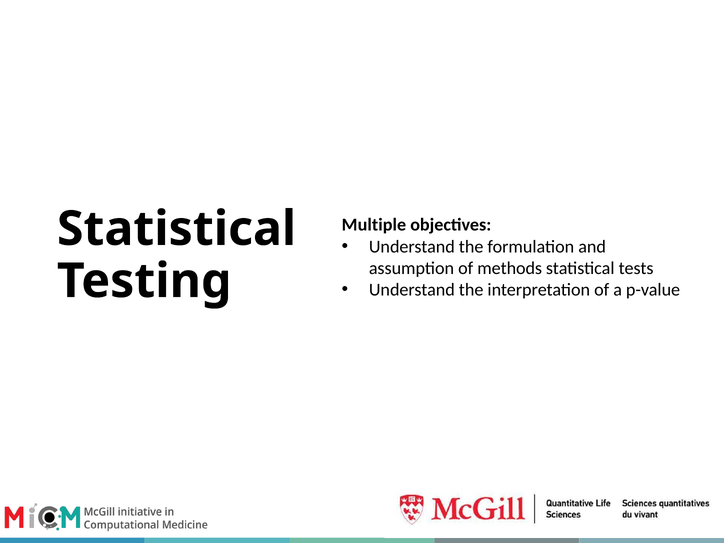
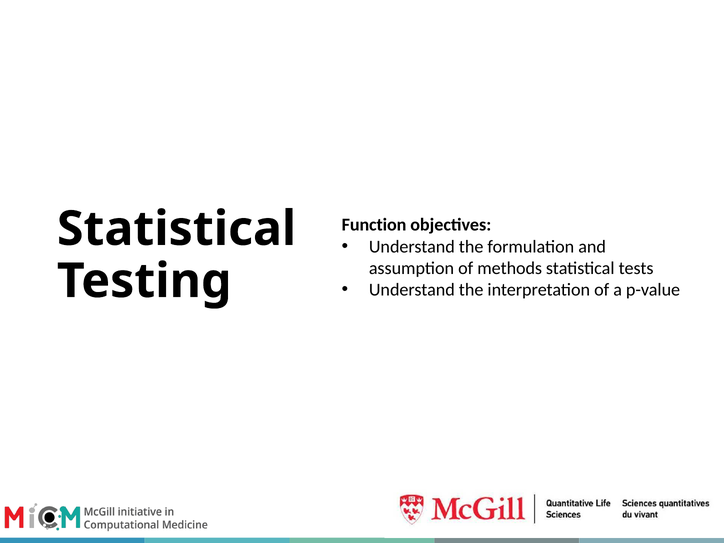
Multiple: Multiple -> Function
